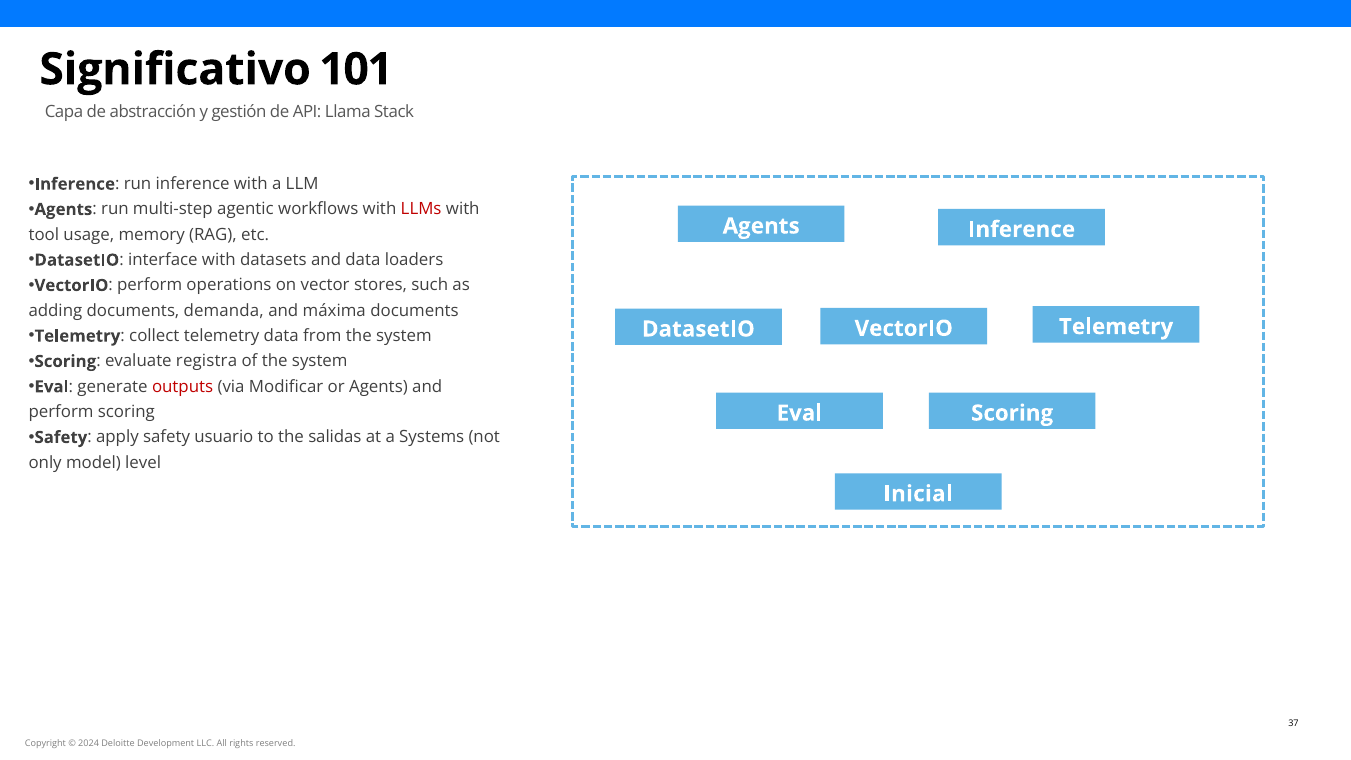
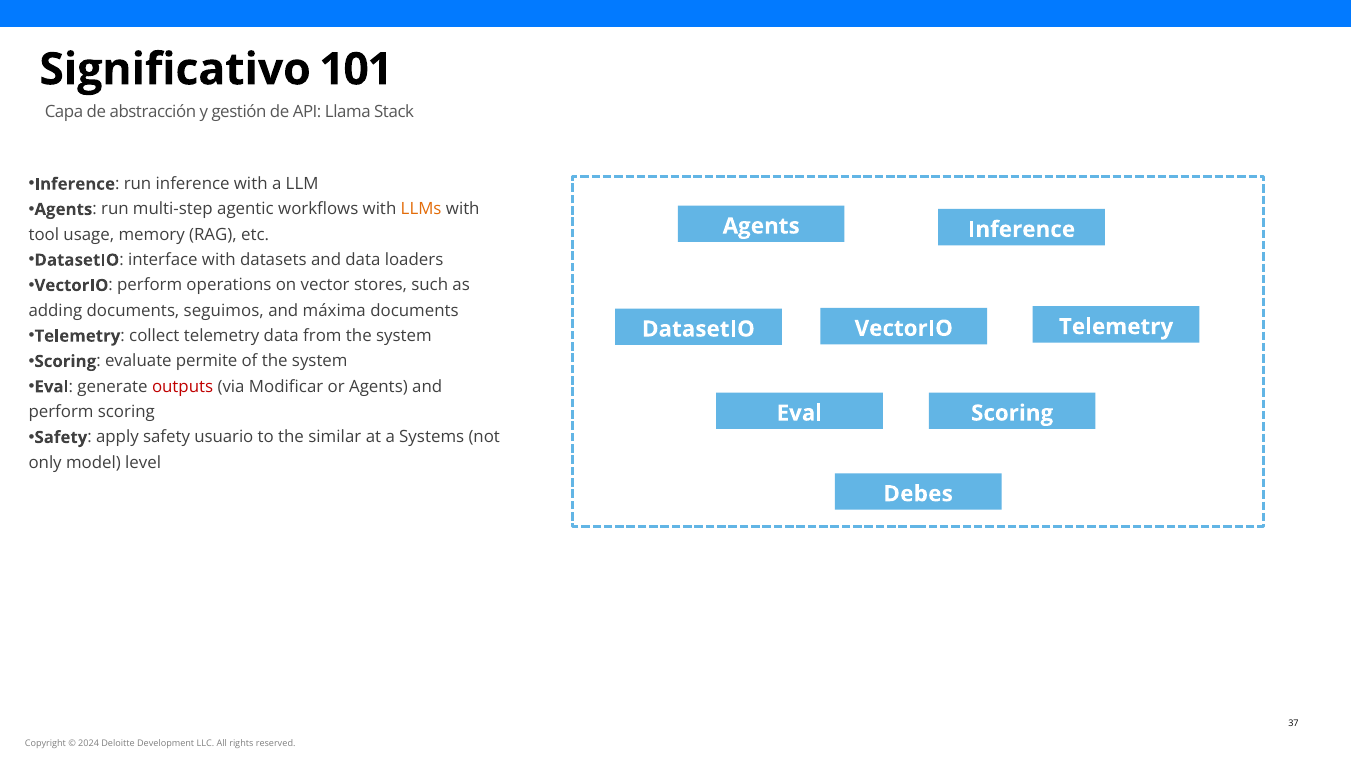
LLMs colour: red -> orange
demanda: demanda -> seguimos
registra: registra -> permite
salidas: salidas -> similar
Inicial: Inicial -> Debes
